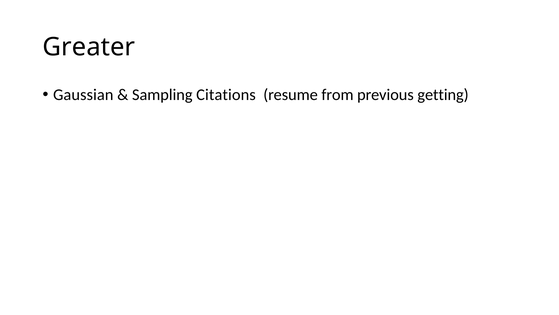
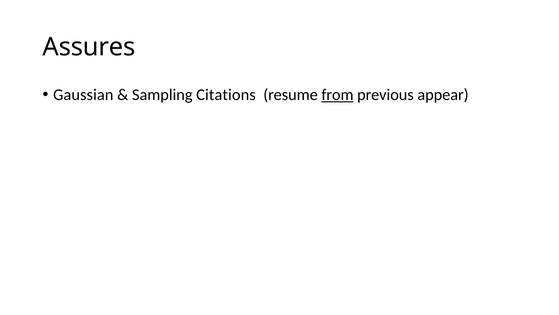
Greater: Greater -> Assures
from underline: none -> present
getting: getting -> appear
